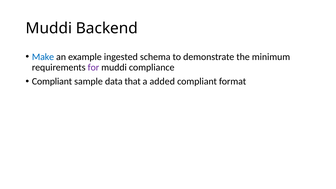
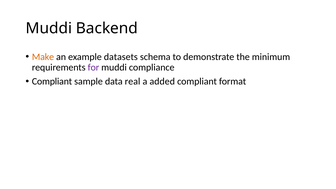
Make colour: blue -> orange
ingested: ingested -> datasets
that: that -> real
